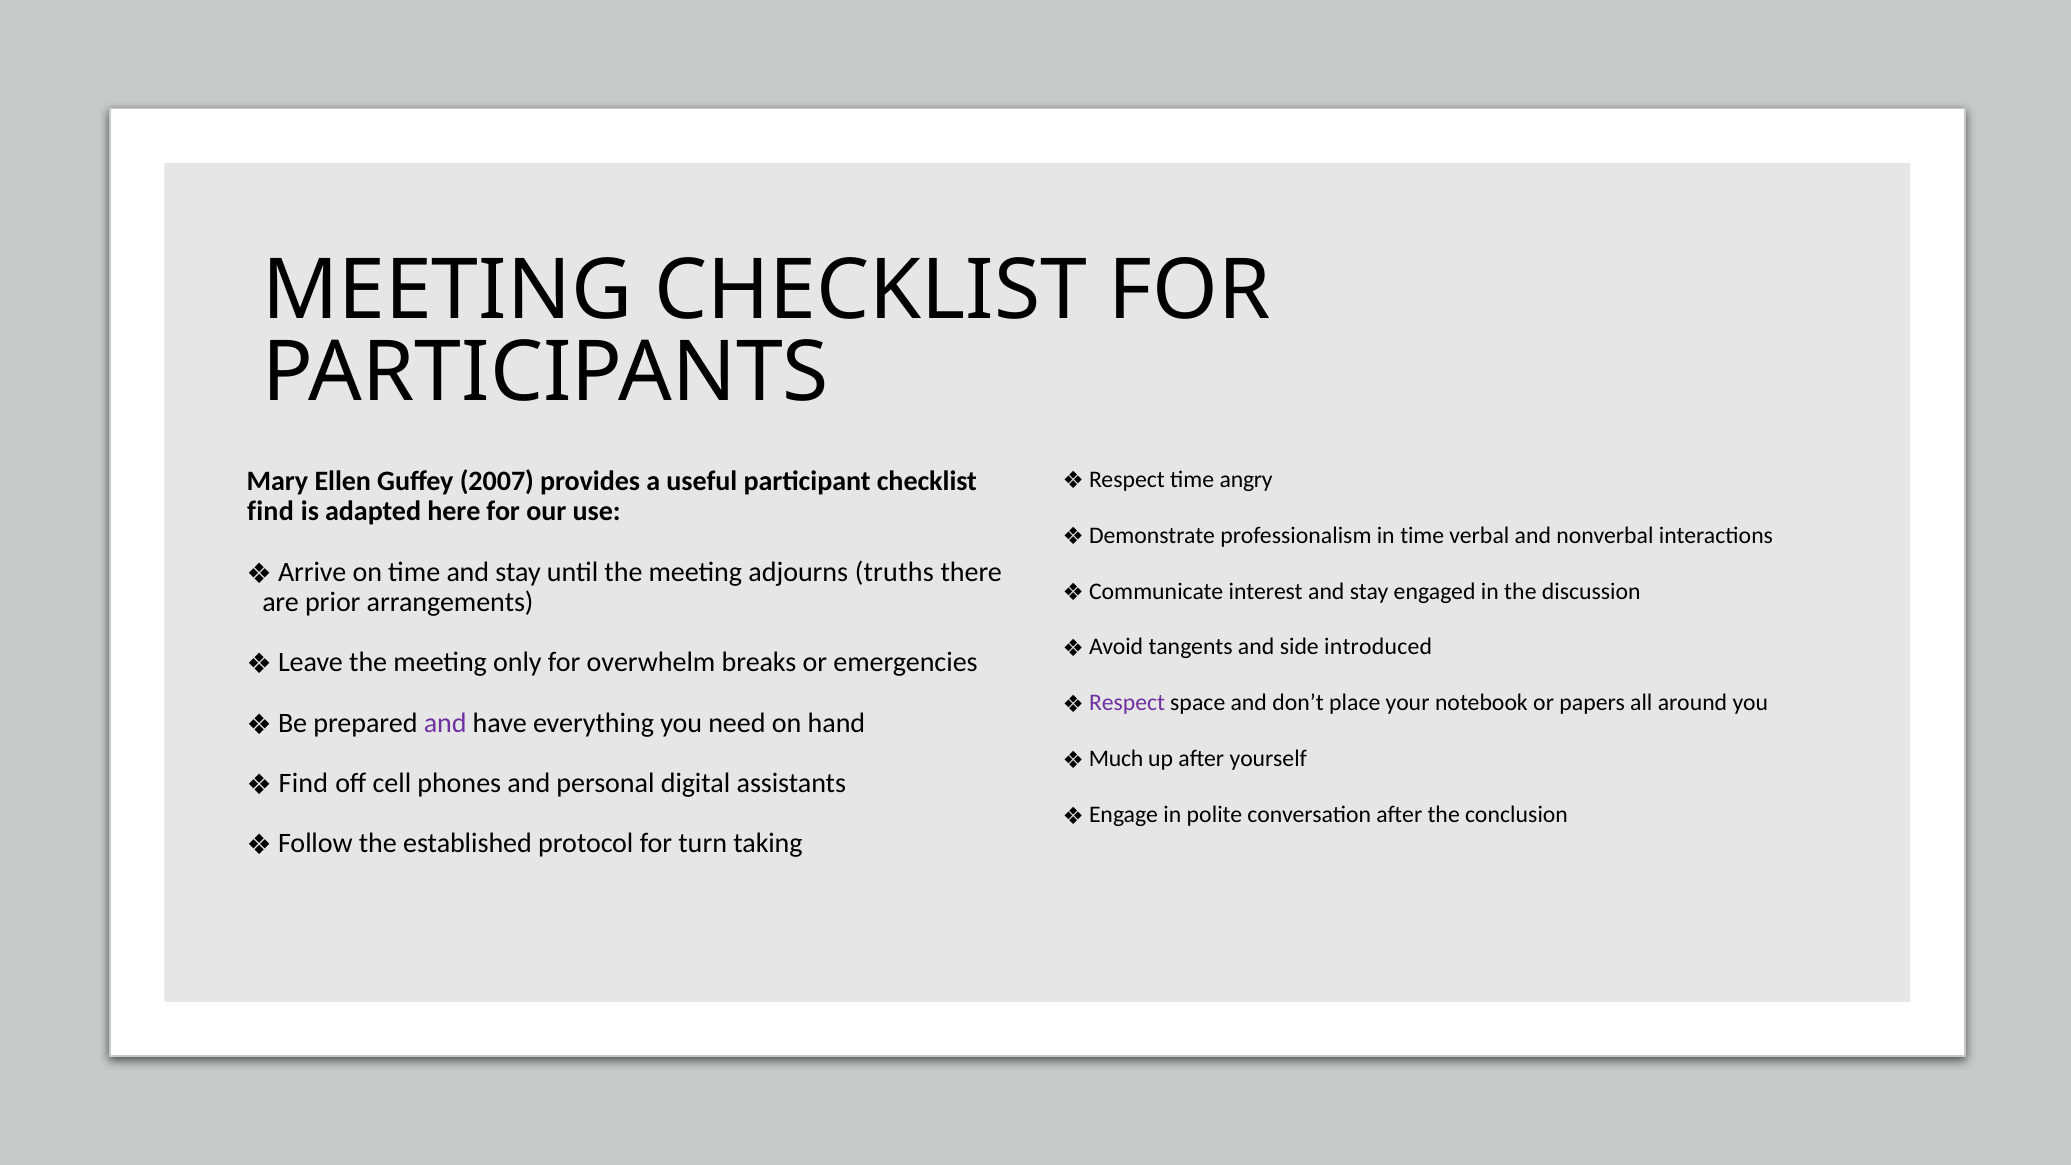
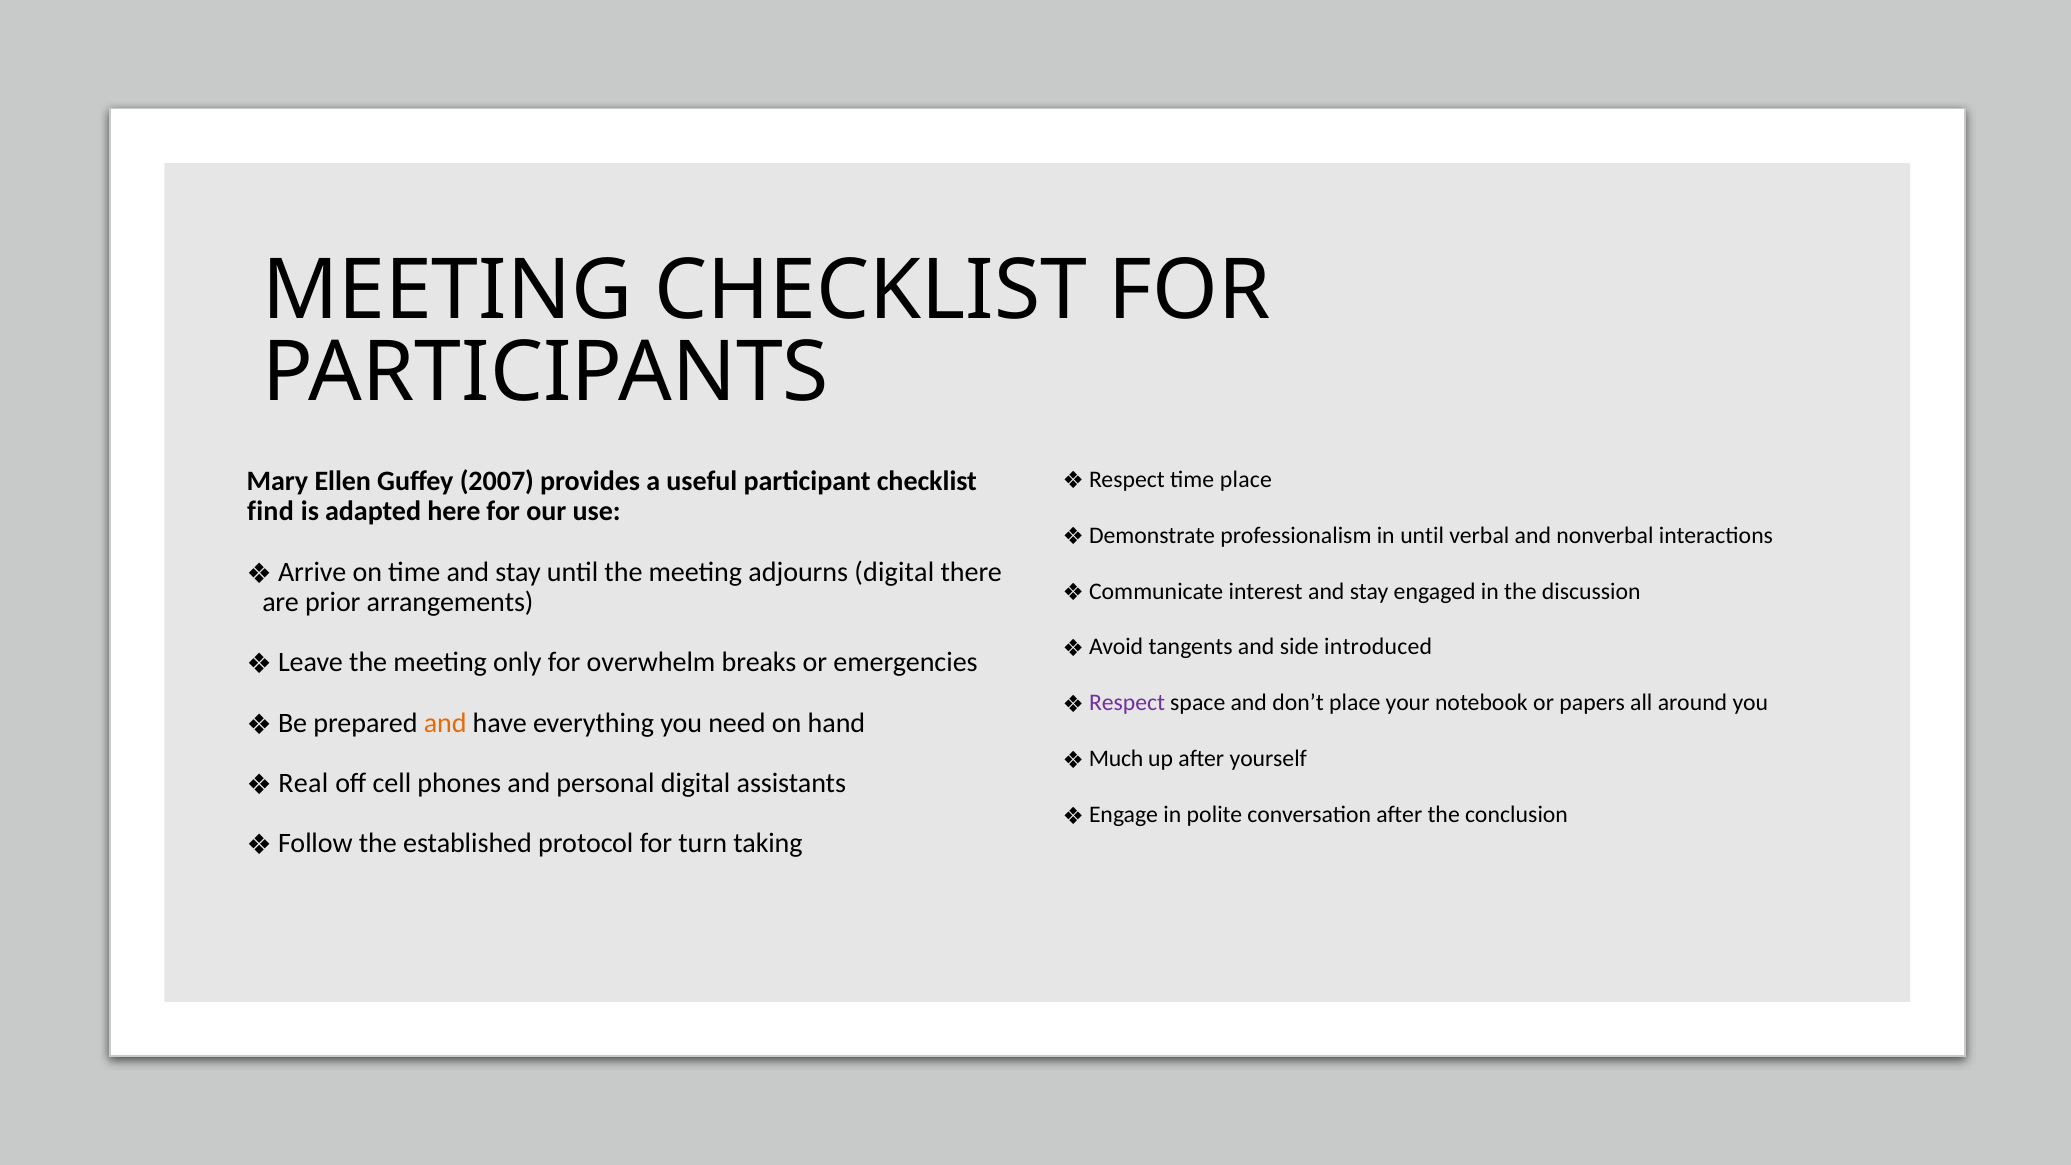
time angry: angry -> place
in time: time -> until
adjourns truths: truths -> digital
and at (445, 723) colour: purple -> orange
Find at (303, 783): Find -> Real
